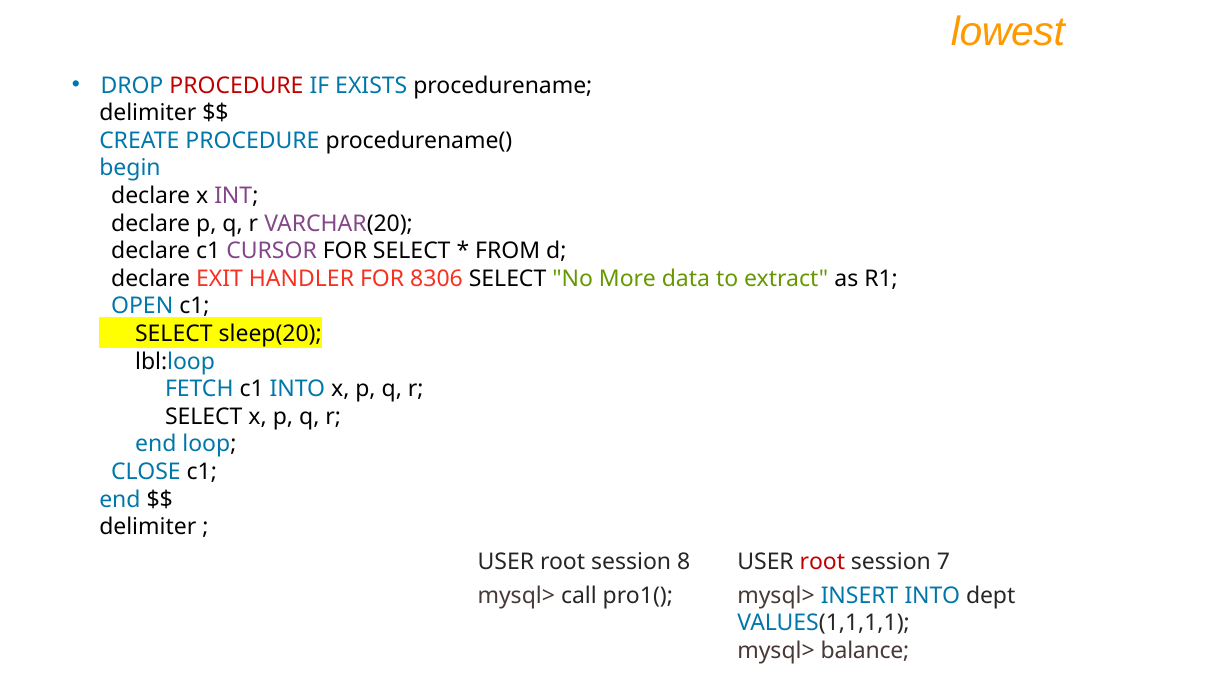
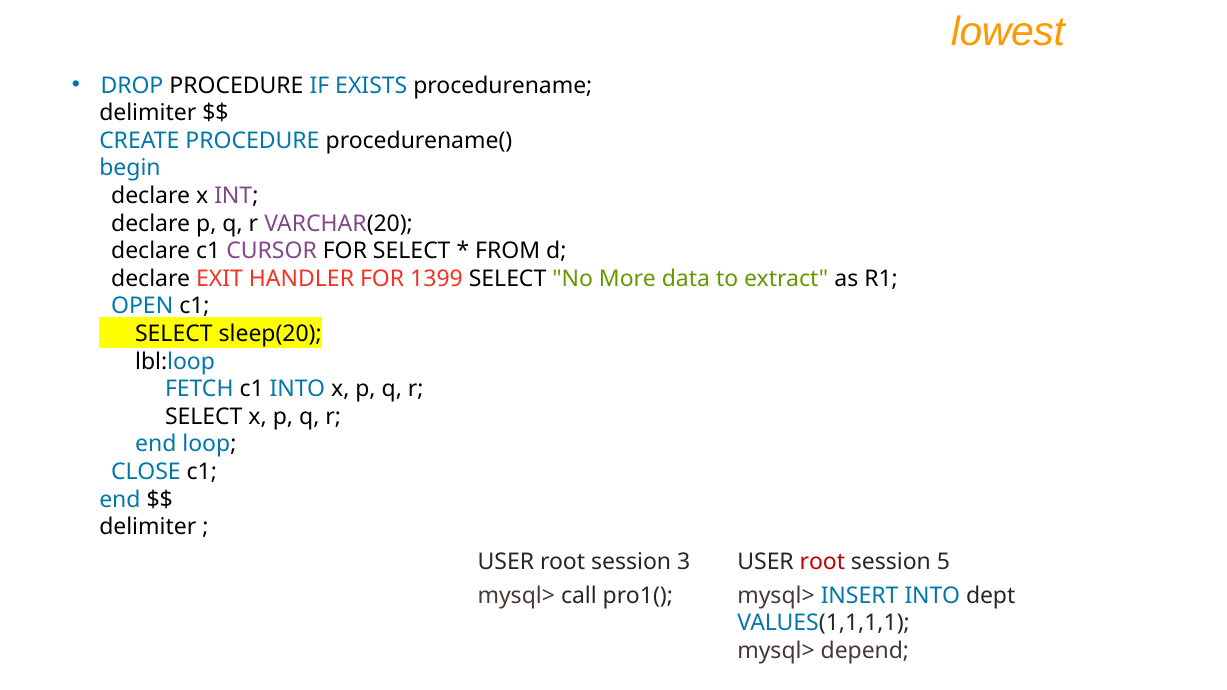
PROCEDURE at (236, 86) colour: red -> black
8306: 8306 -> 1399
8: 8 -> 3
7: 7 -> 5
balance: balance -> depend
